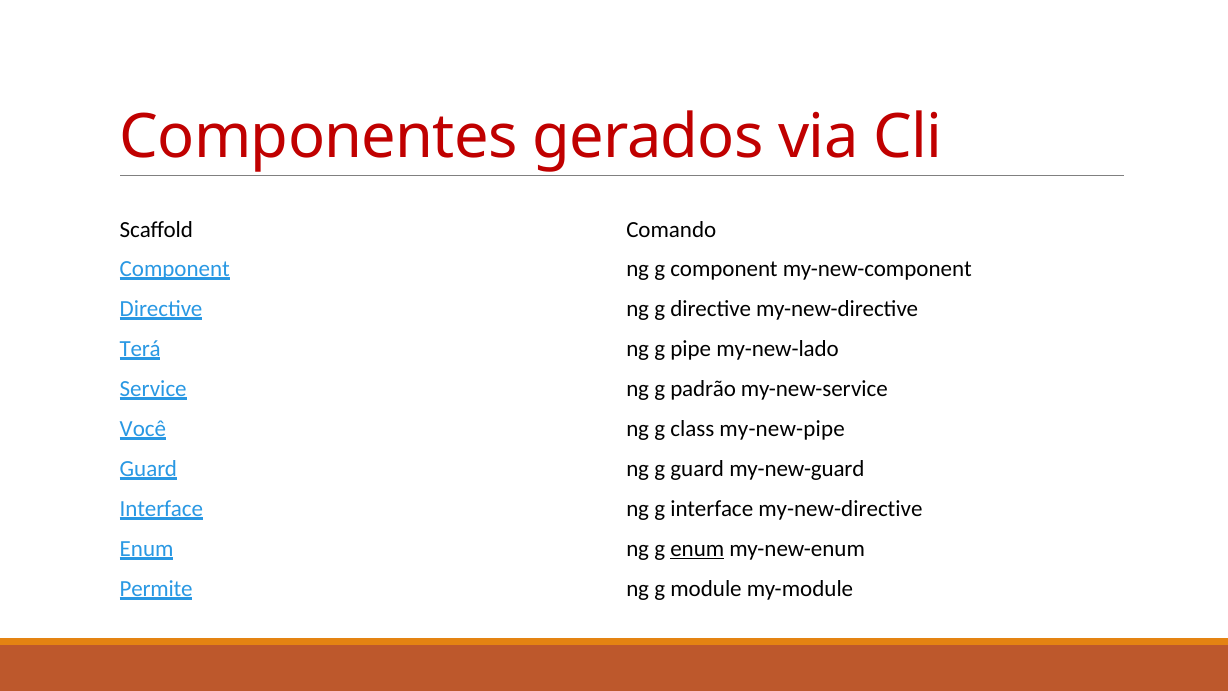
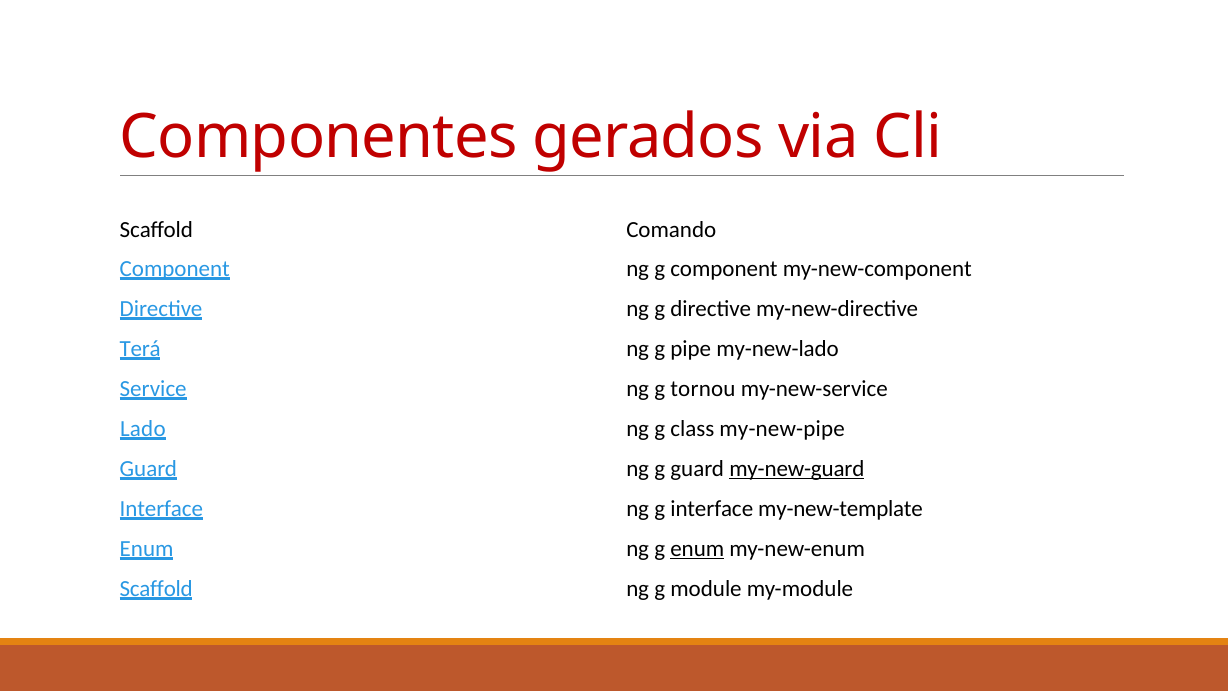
padrão: padrão -> tornou
Você: Você -> Lado
my-new-guard underline: none -> present
interface my-new-directive: my-new-directive -> my-new-template
Permite at (156, 588): Permite -> Scaffold
